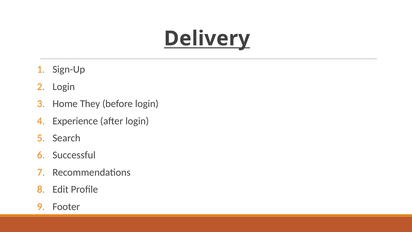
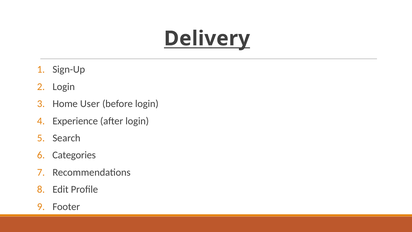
They: They -> User
Successful: Successful -> Categories
